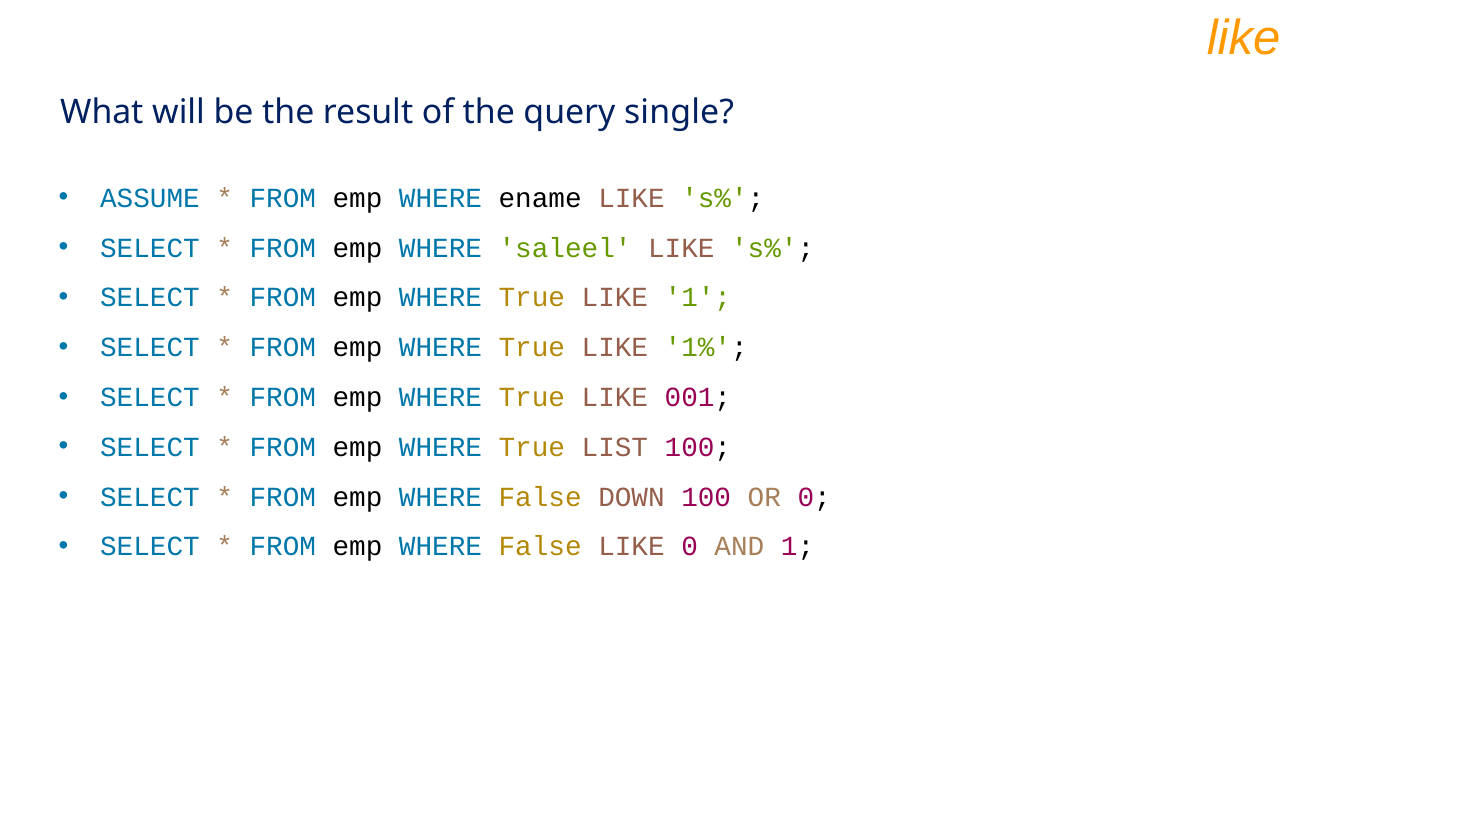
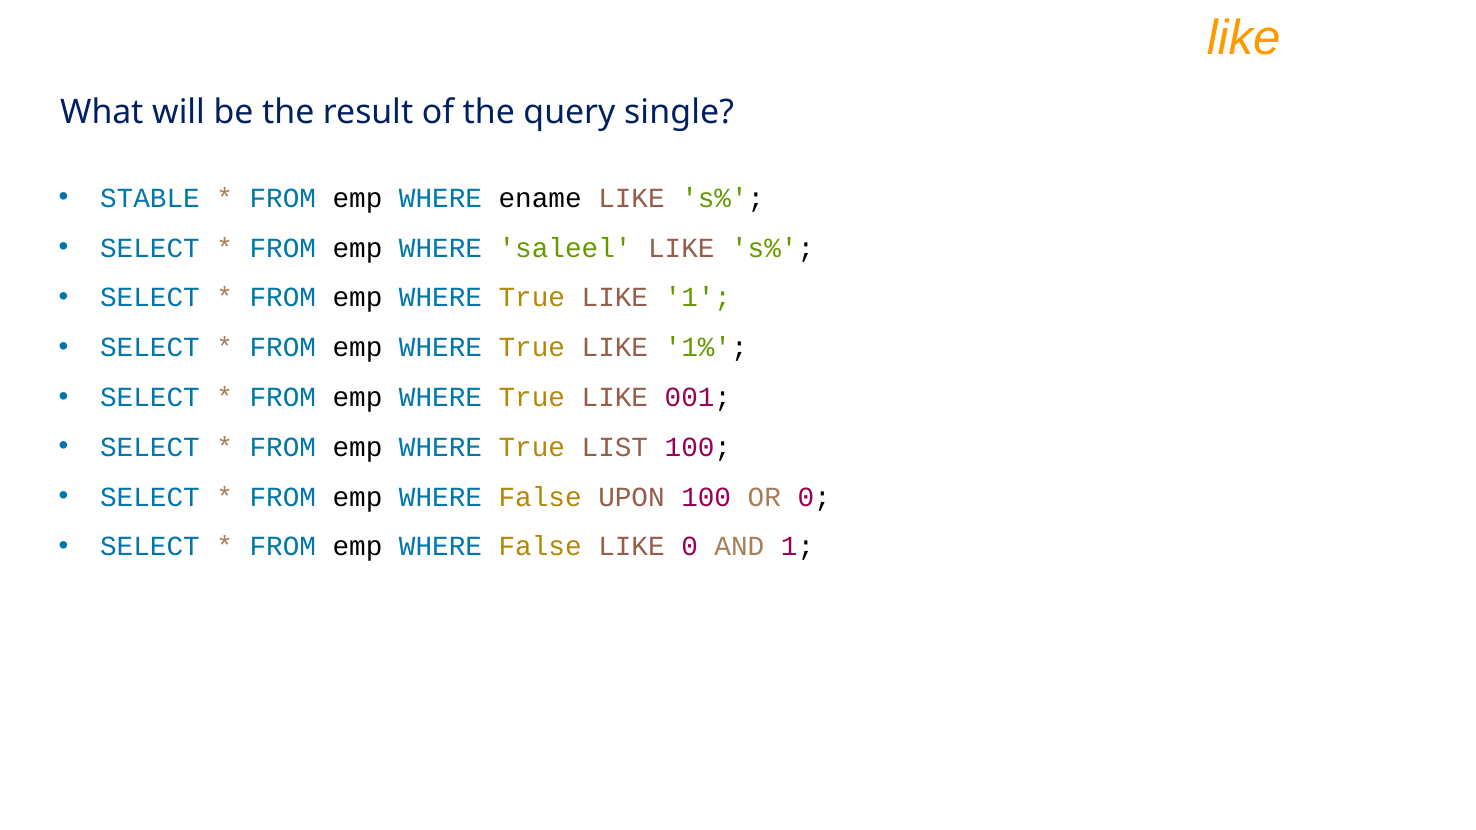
ASSUME: ASSUME -> STABLE
DOWN: DOWN -> UPON
